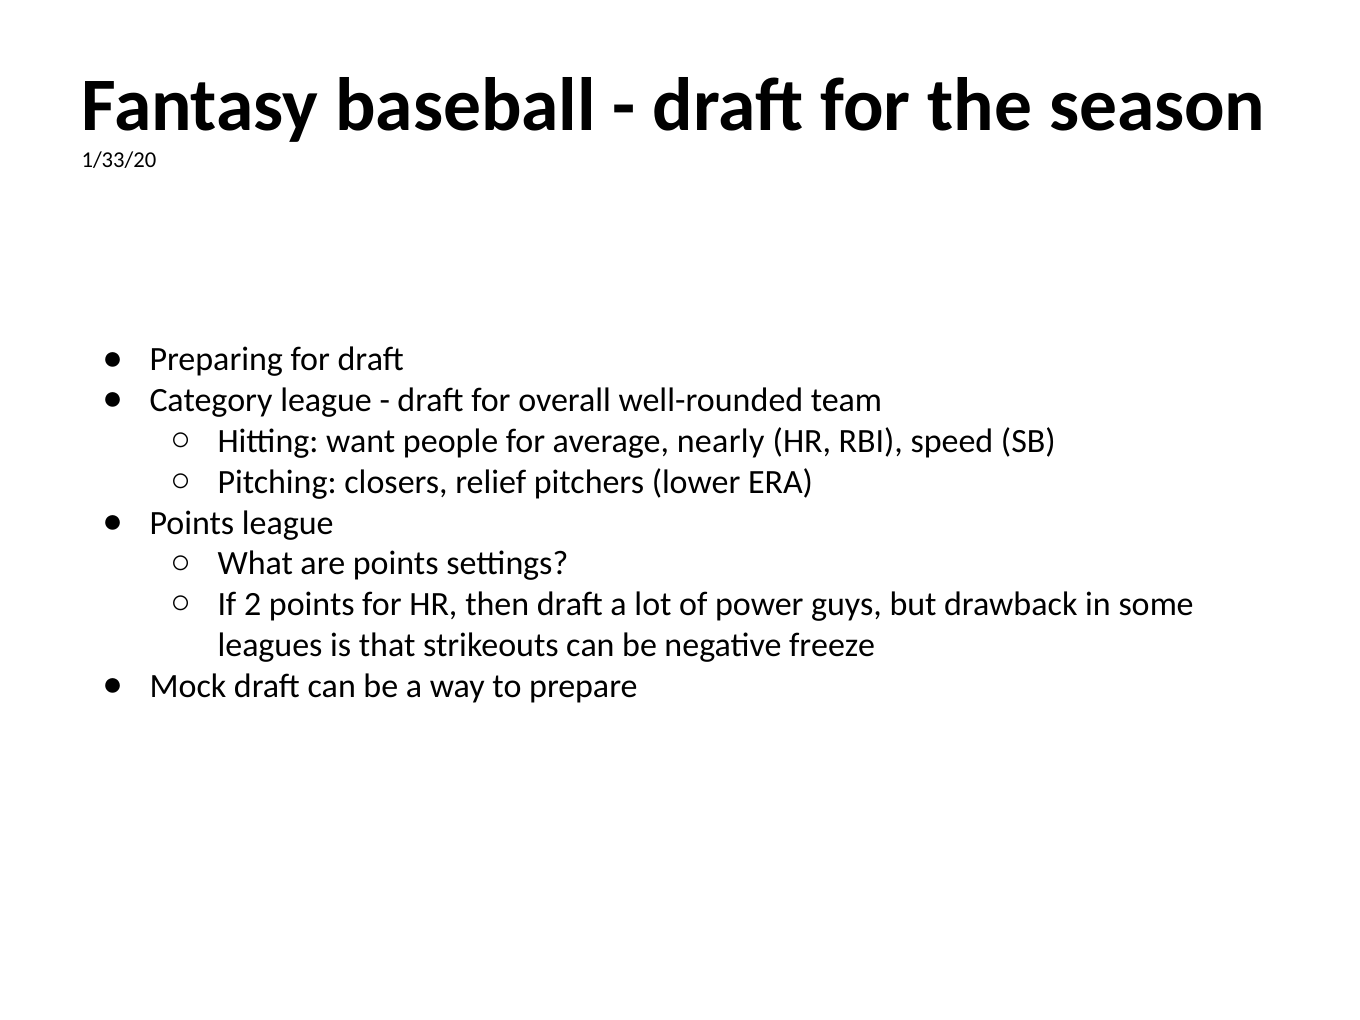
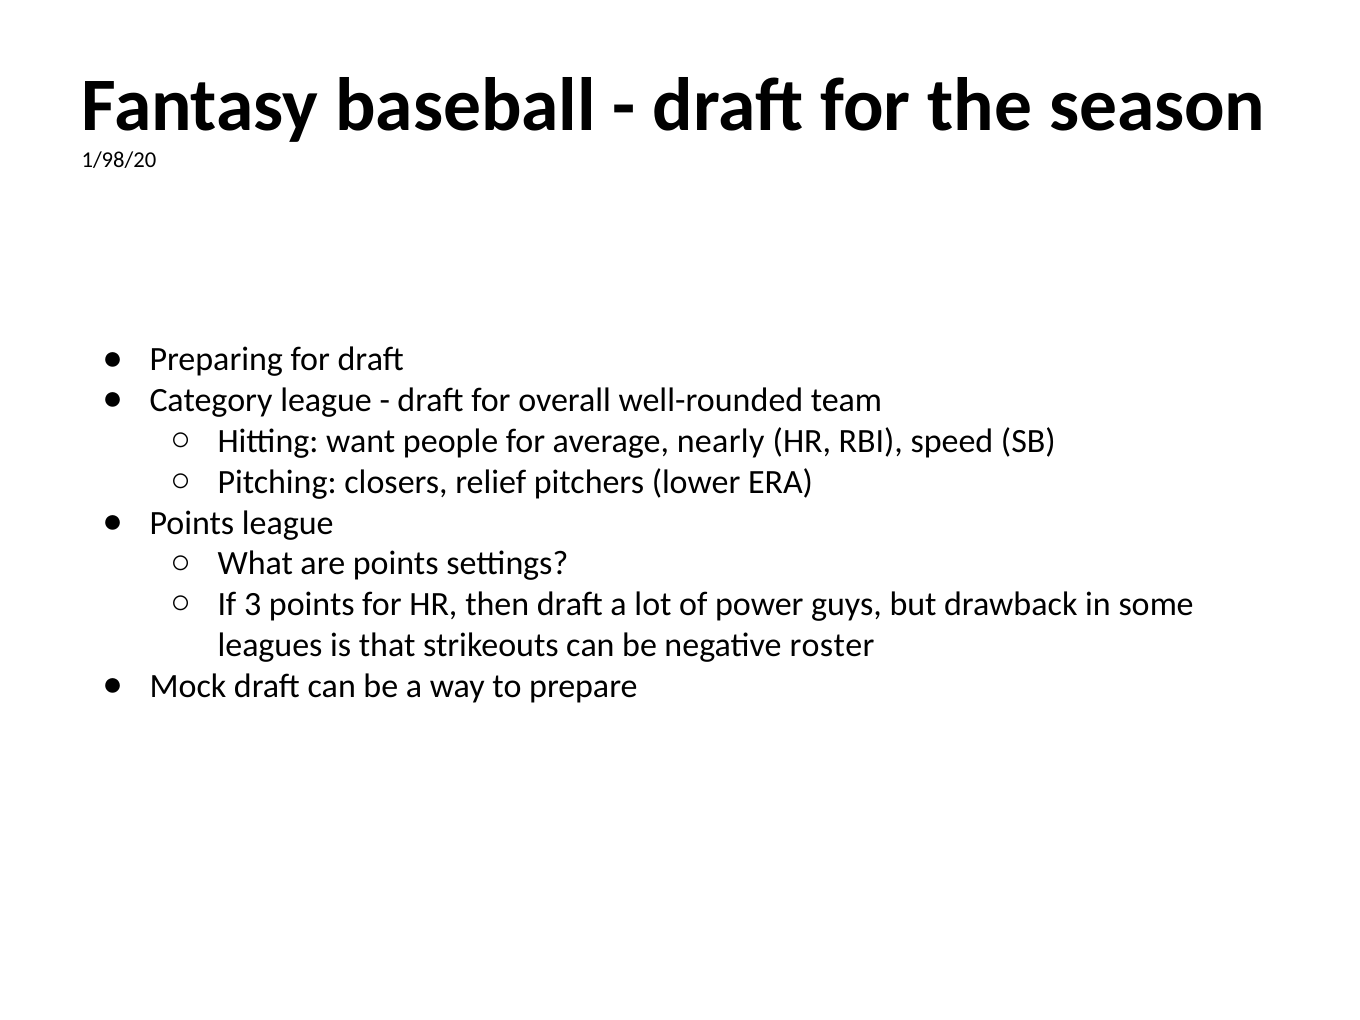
1/33/20: 1/33/20 -> 1/98/20
2: 2 -> 3
freeze: freeze -> roster
